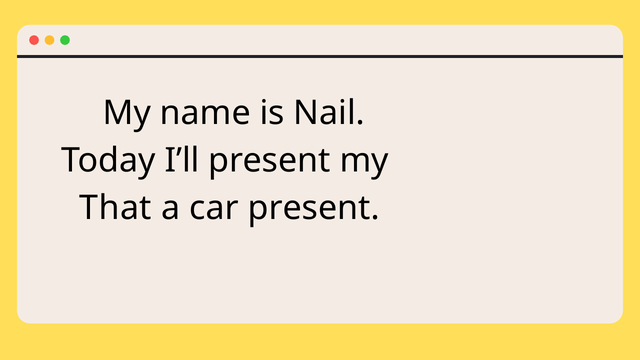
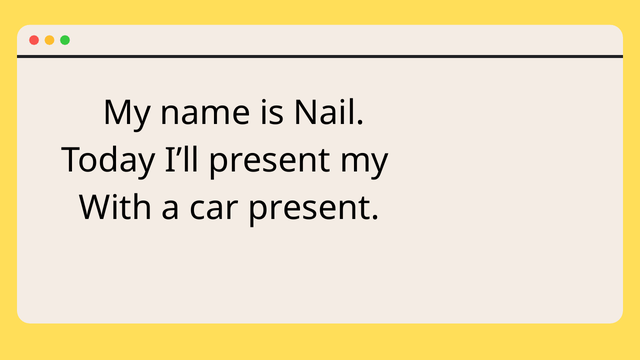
That: That -> With
